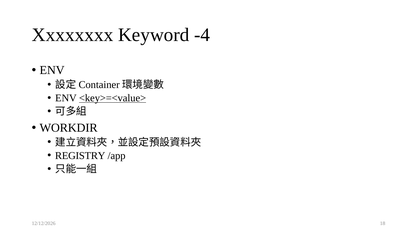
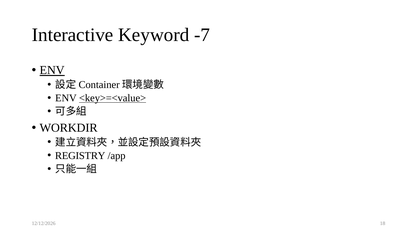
Xxxxxxxx: Xxxxxxxx -> Interactive
-4: -4 -> -7
ENV at (52, 70) underline: none -> present
